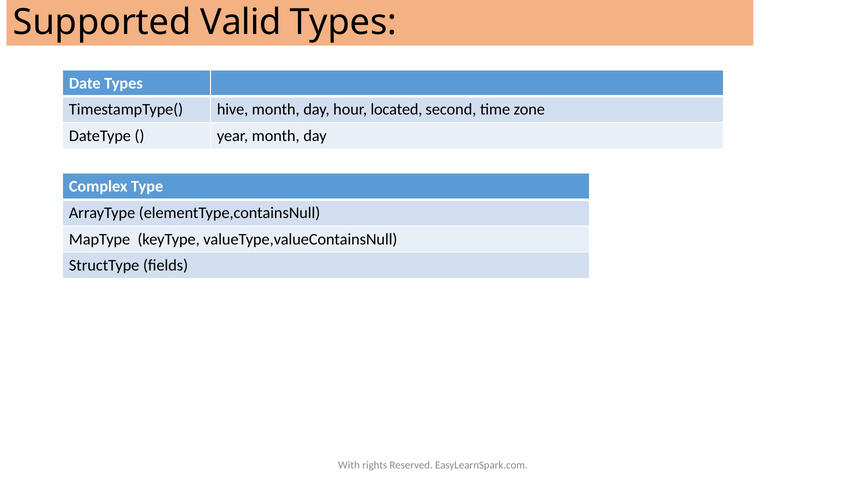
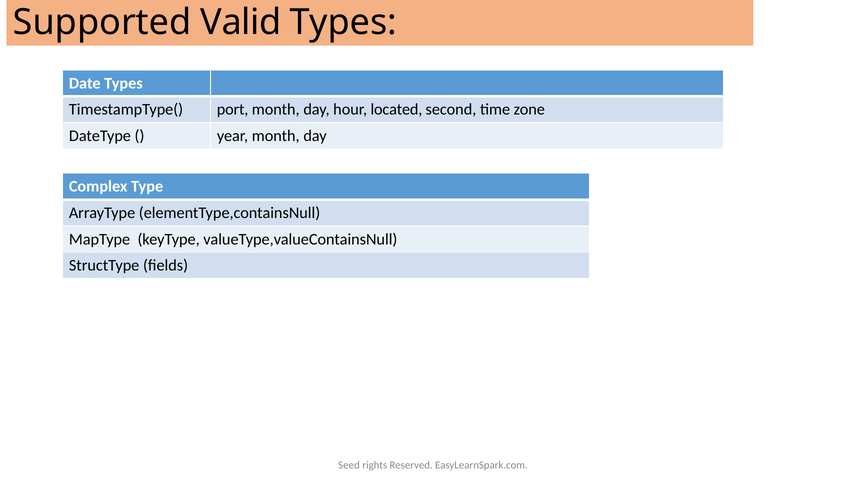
hive: hive -> port
With: With -> Seed
